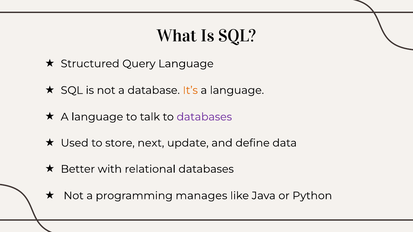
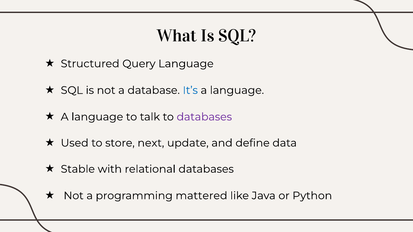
It’s colour: orange -> blue
Better: Better -> Stable
manages: manages -> mattered
